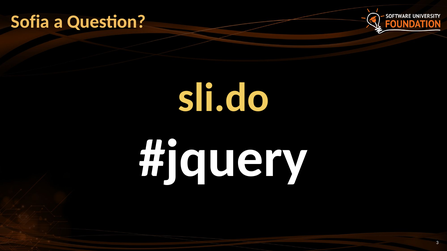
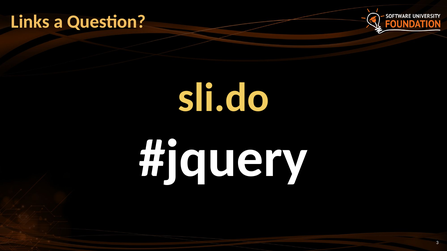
Sofia: Sofia -> Links
